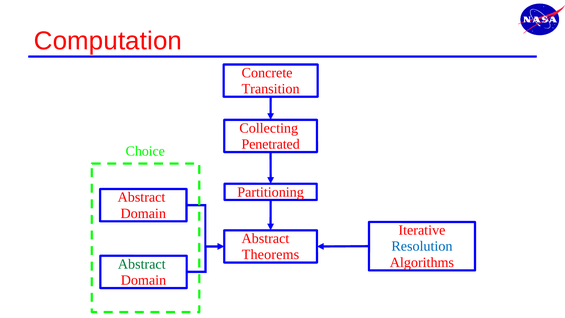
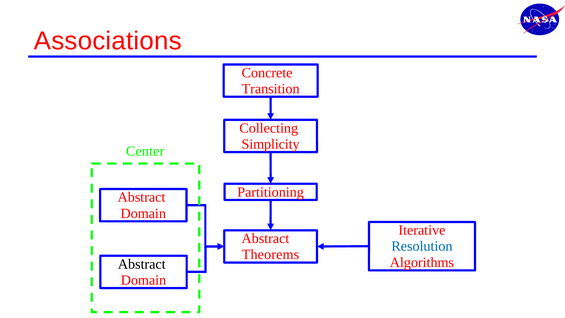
Computation: Computation -> Associations
Penetrated: Penetrated -> Simplicity
Choice: Choice -> Center
Abstract at (142, 264) colour: green -> black
